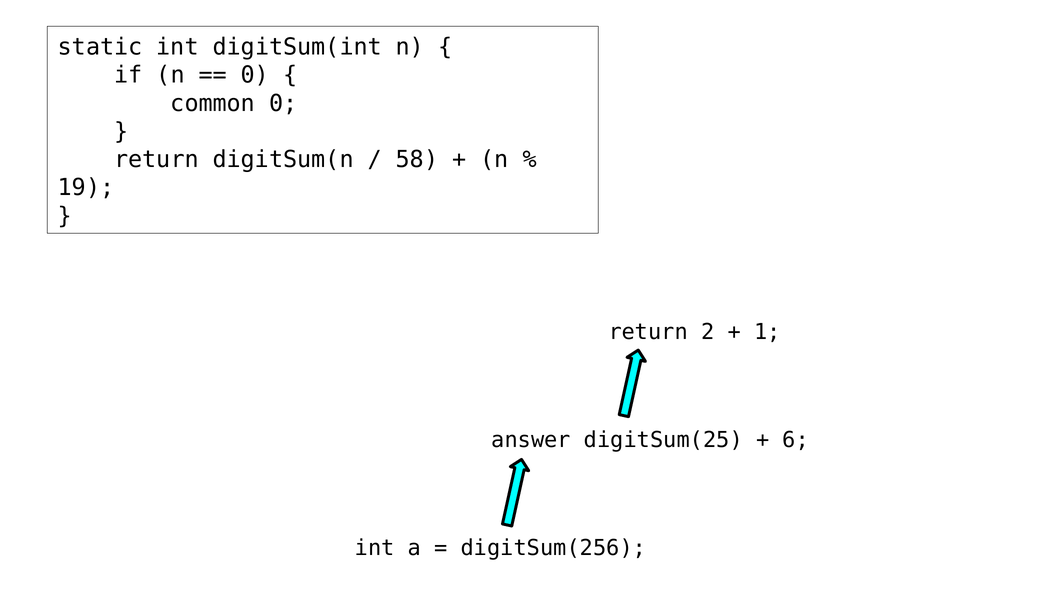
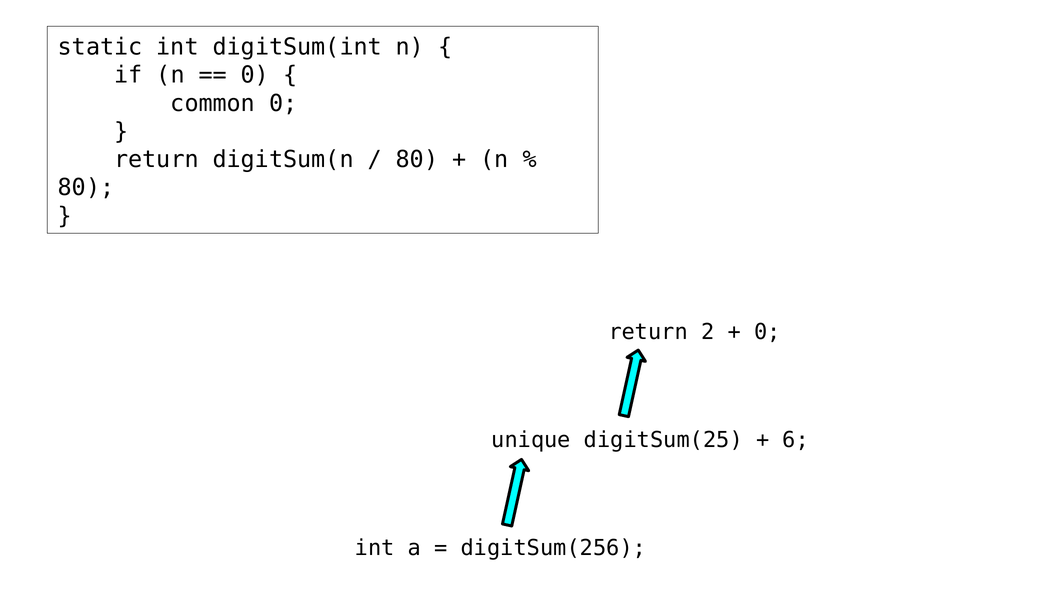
58 at (417, 160): 58 -> 80
19 at (86, 188): 19 -> 80
1 at (767, 332): 1 -> 0
answer: answer -> unique
